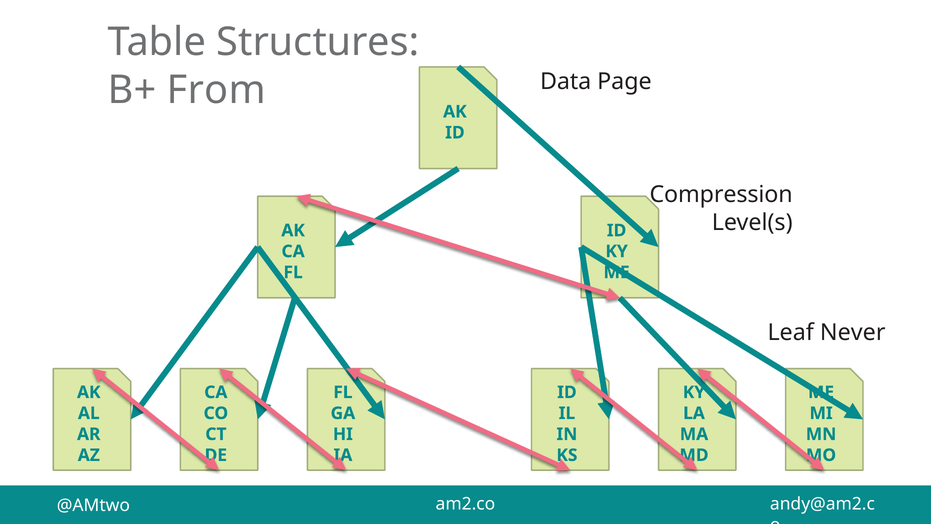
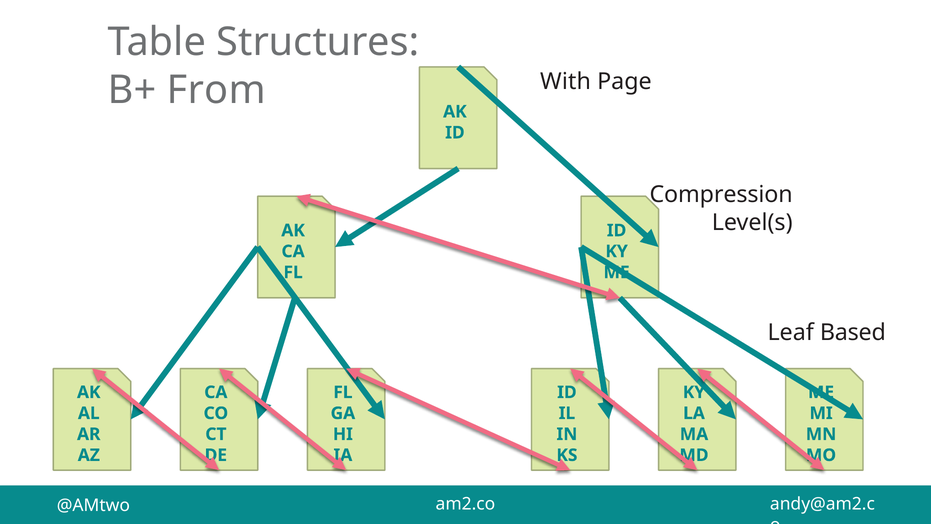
Data: Data -> With
Never: Never -> Based
